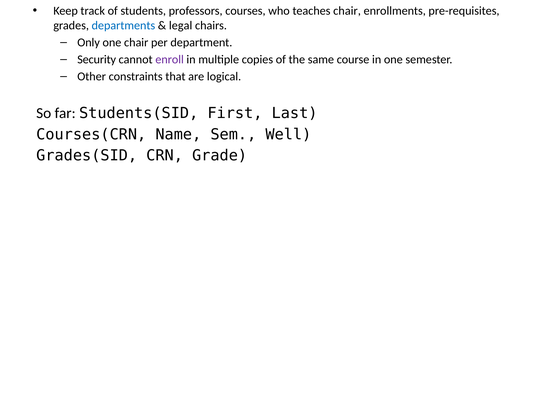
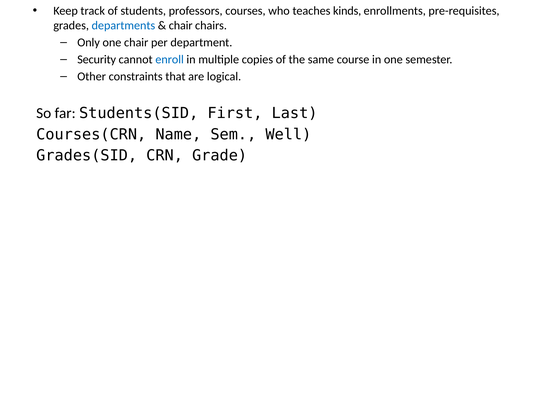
teaches chair: chair -> kinds
legal at (181, 25): legal -> chair
enroll colour: purple -> blue
